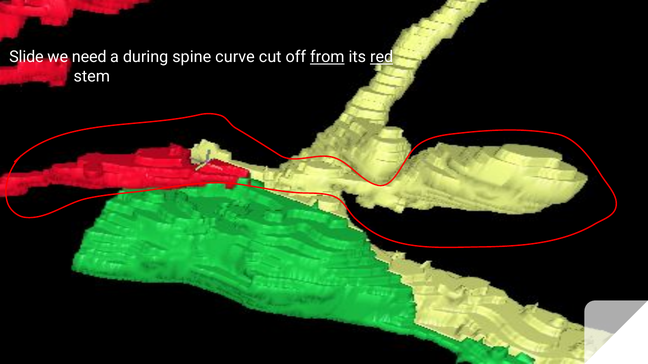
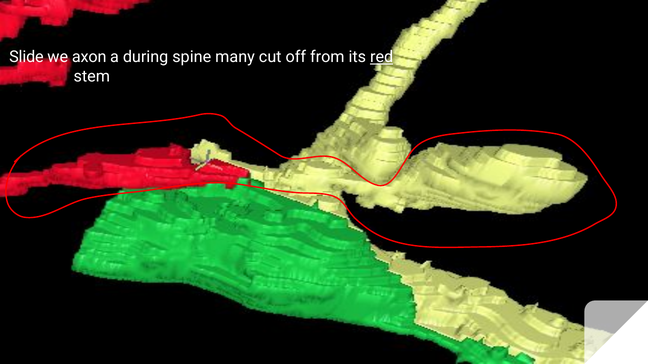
need: need -> axon
curve: curve -> many
from underline: present -> none
